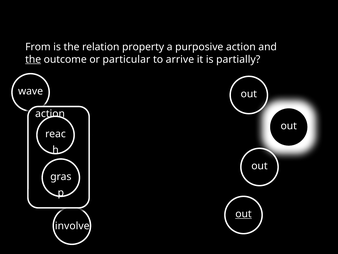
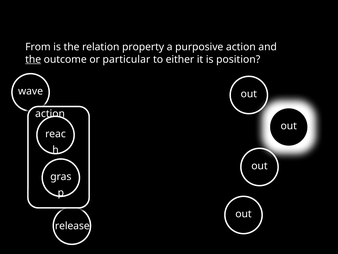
arrive: arrive -> either
partially: partially -> position
out at (244, 214) underline: present -> none
involve: involve -> release
